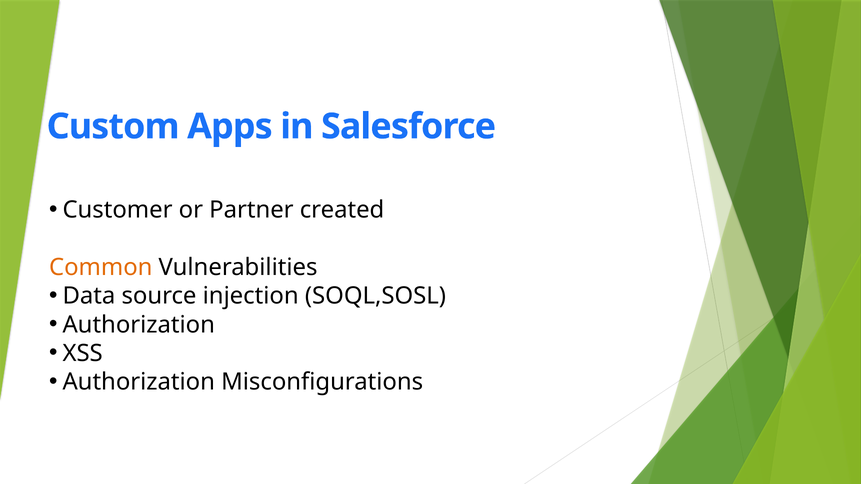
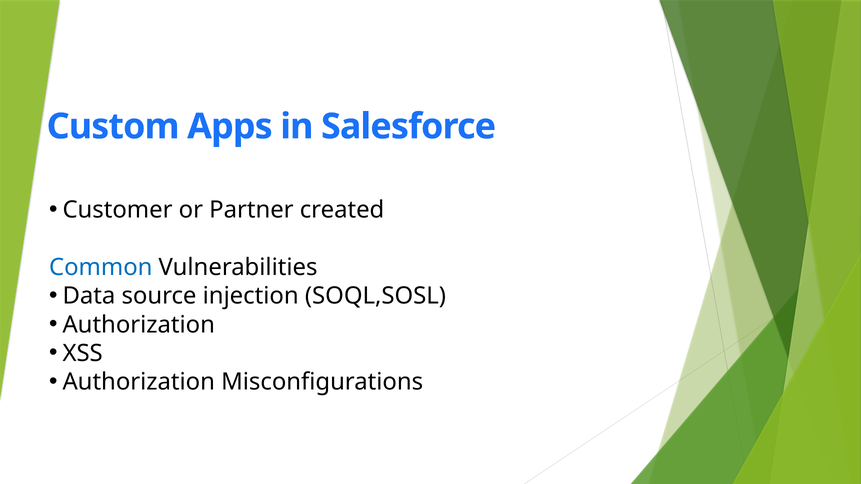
Common colour: orange -> blue
